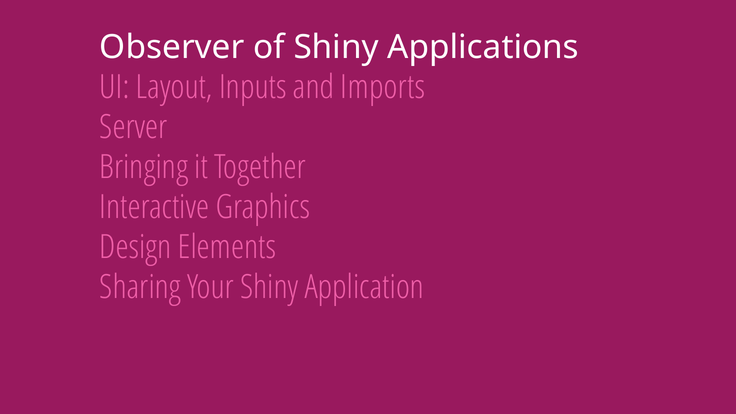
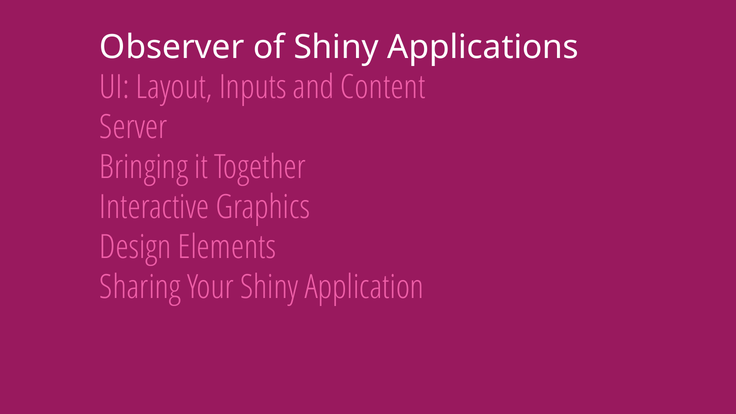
Imports: Imports -> Content
